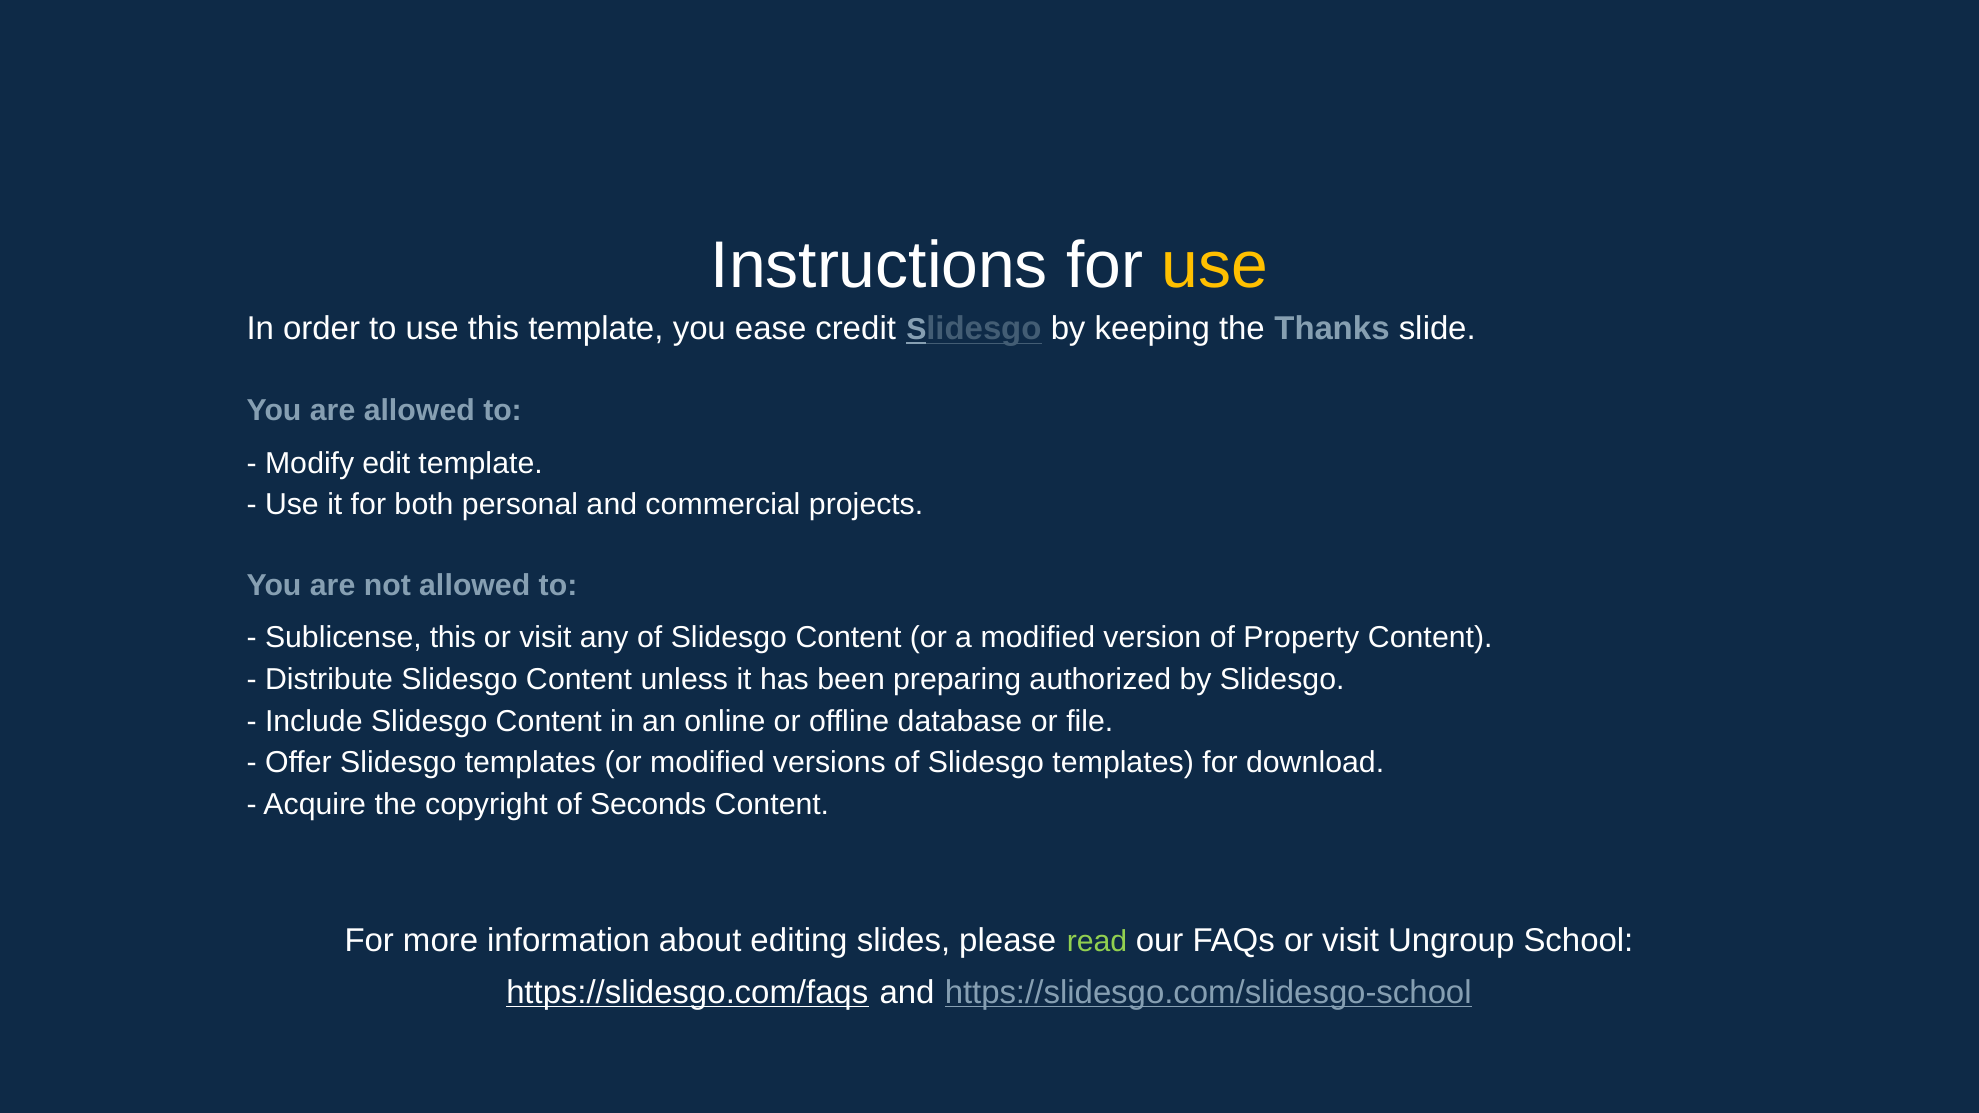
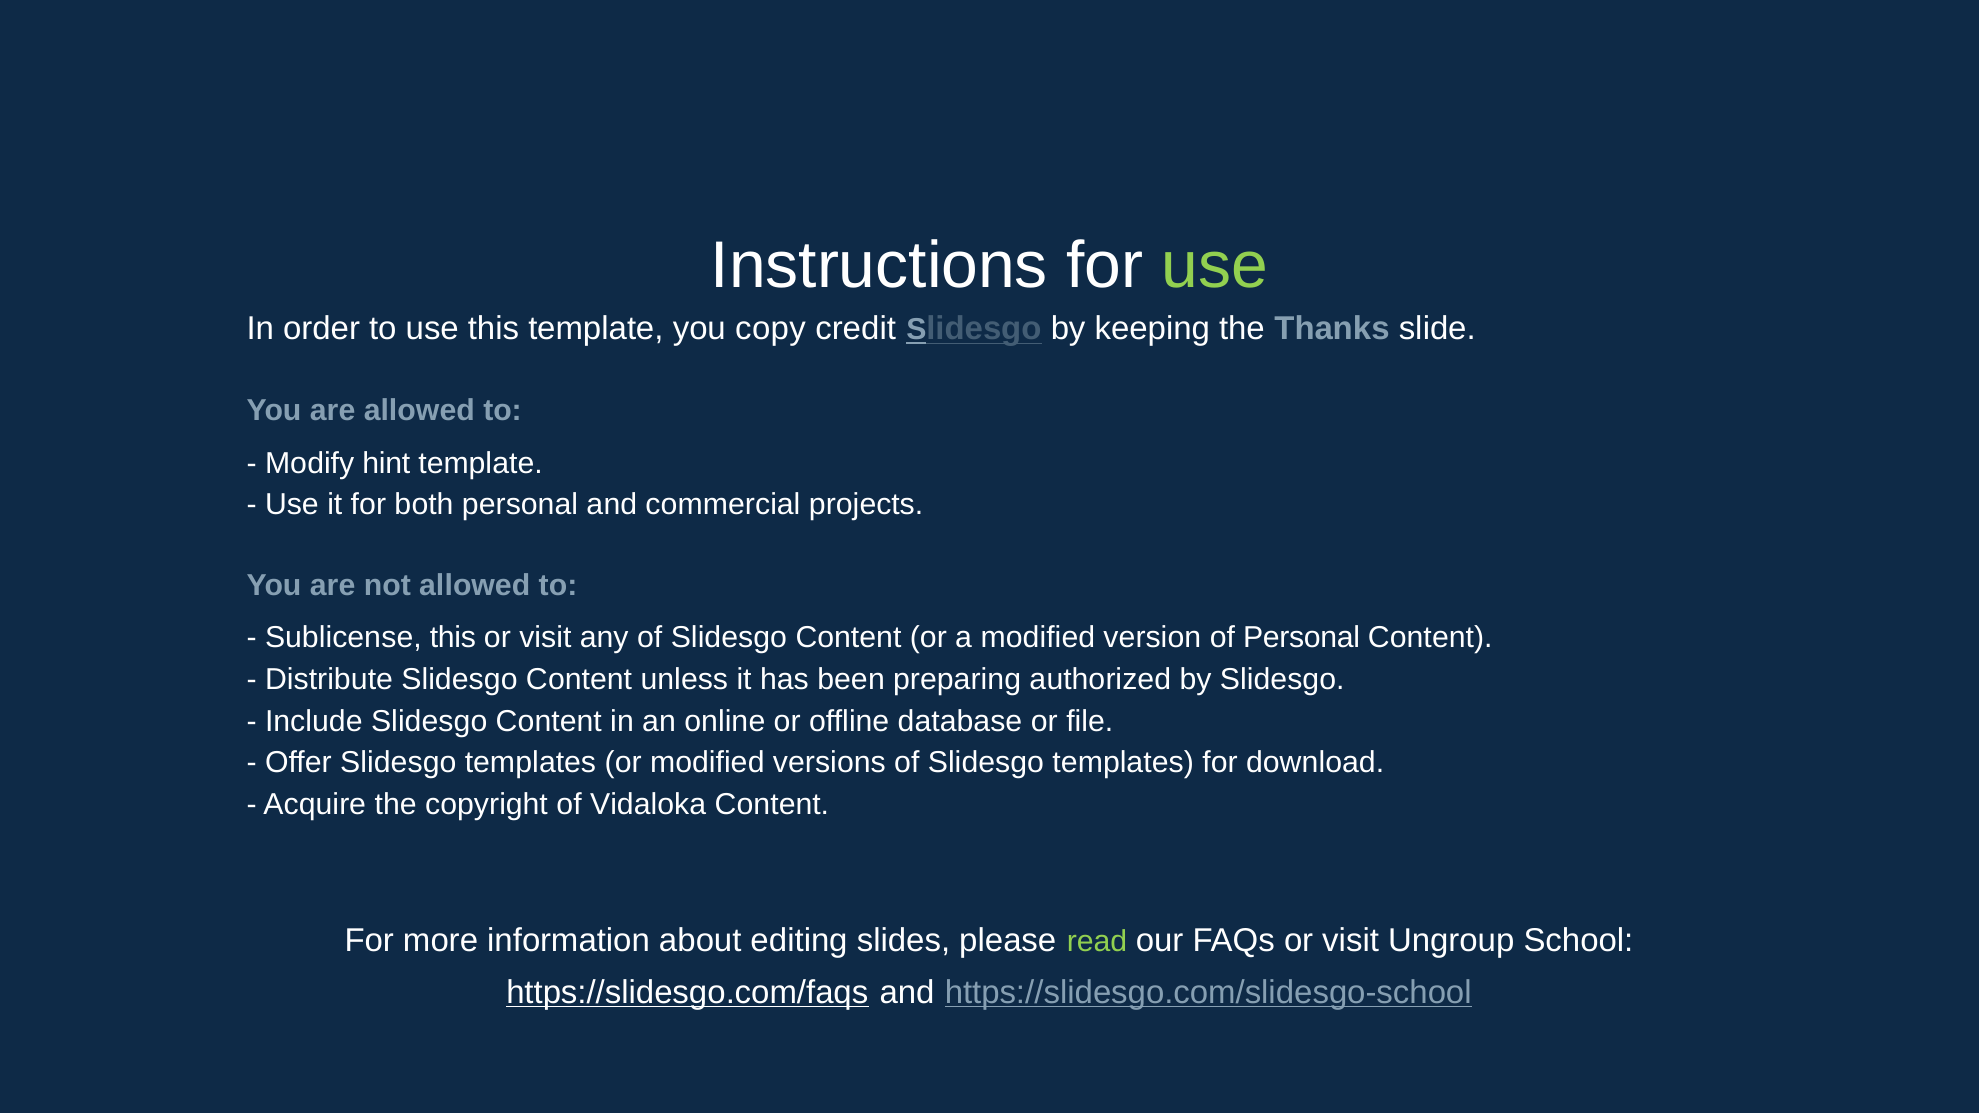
use at (1215, 266) colour: yellow -> light green
ease: ease -> copy
edit: edit -> hint
of Property: Property -> Personal
Seconds: Seconds -> Vidaloka
